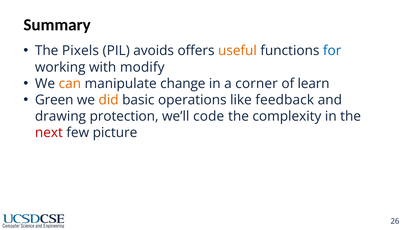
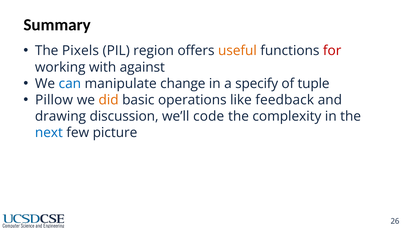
avoids: avoids -> region
for colour: blue -> red
modify: modify -> against
can colour: orange -> blue
corner: corner -> specify
learn: learn -> tuple
Green: Green -> Pillow
protection: protection -> discussion
next colour: red -> blue
